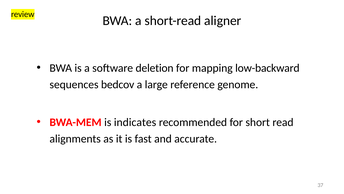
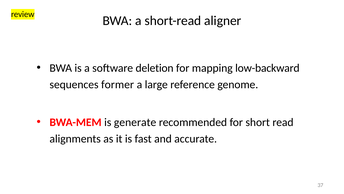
bedcov: bedcov -> former
indicates: indicates -> generate
